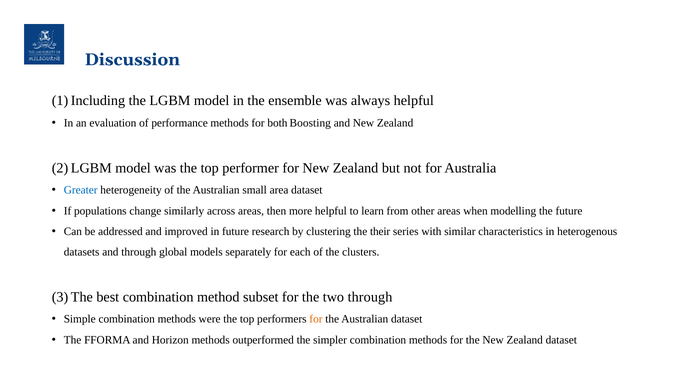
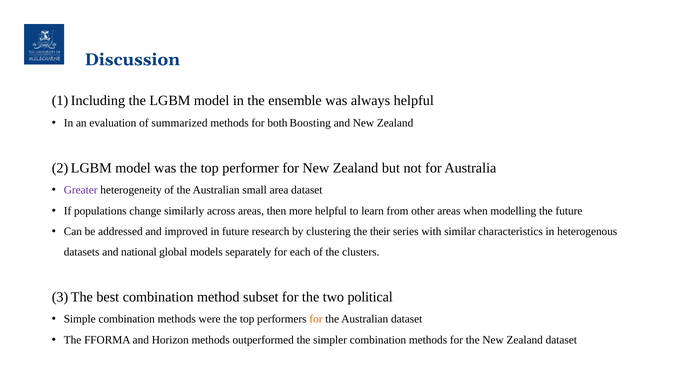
performance: performance -> summarized
Greater colour: blue -> purple
and through: through -> national
two through: through -> political
